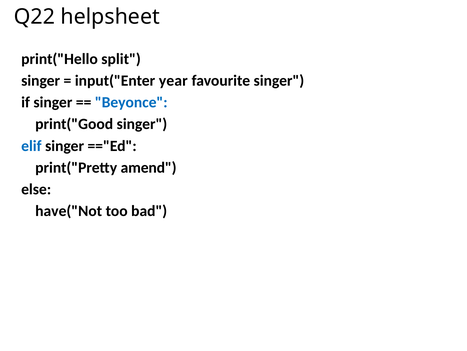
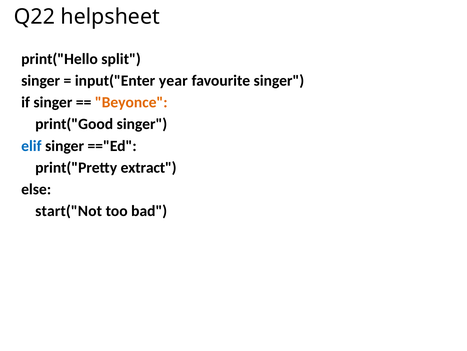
Beyonce colour: blue -> orange
amend: amend -> extract
have("Not: have("Not -> start("Not
